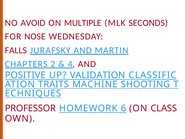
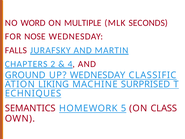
AVOID: AVOID -> WORD
POSITIVE: POSITIVE -> GROUND
UP VALIDATION: VALIDATION -> WEDNESDAY
TRAITS: TRAITS -> LIKING
SHOOTING: SHOOTING -> SURPRISED
PROFESSOR: PROFESSOR -> SEMANTICS
6: 6 -> 5
